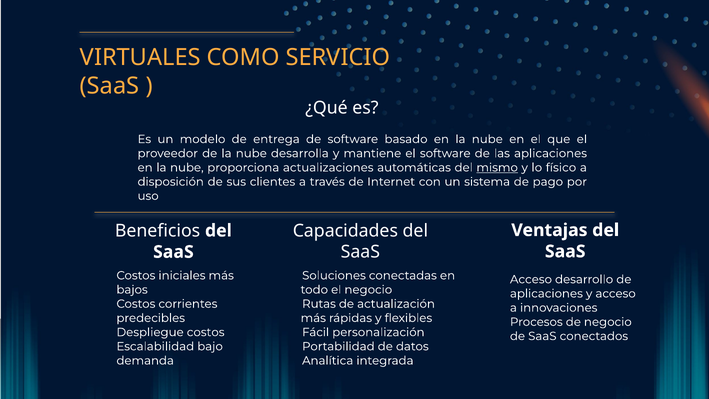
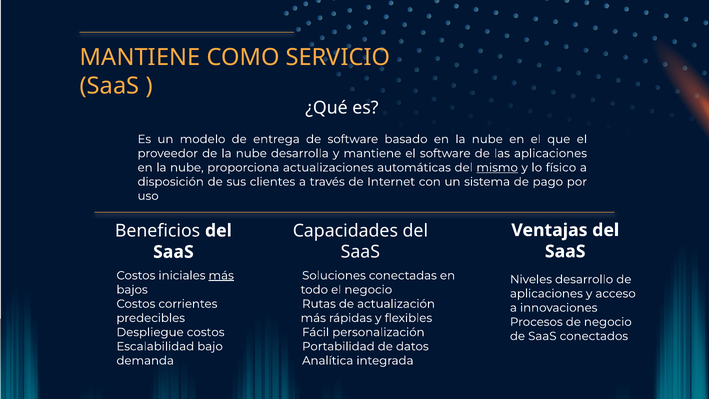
VIRTUALES at (140, 57): VIRTUALES -> MANTIENE
más at (221, 275) underline: none -> present
Acceso at (531, 279): Acceso -> Niveles
